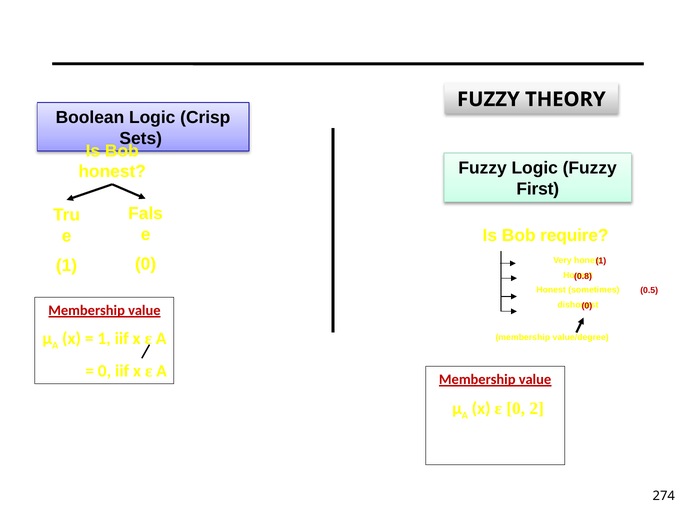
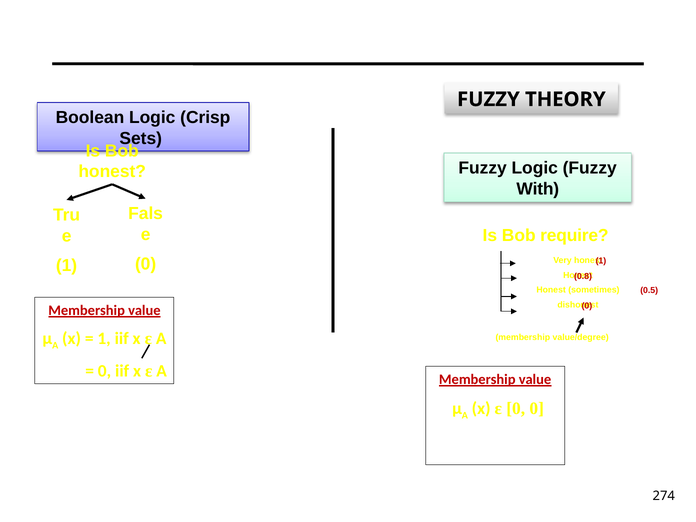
First: First -> With
0 2: 2 -> 0
